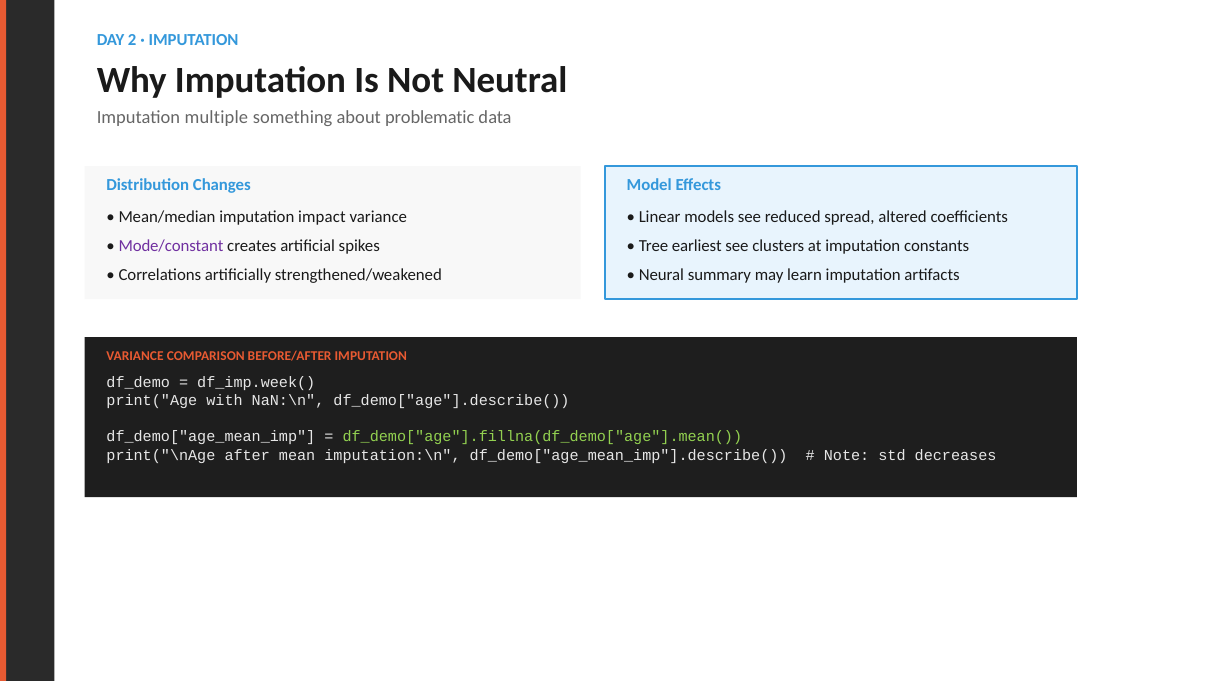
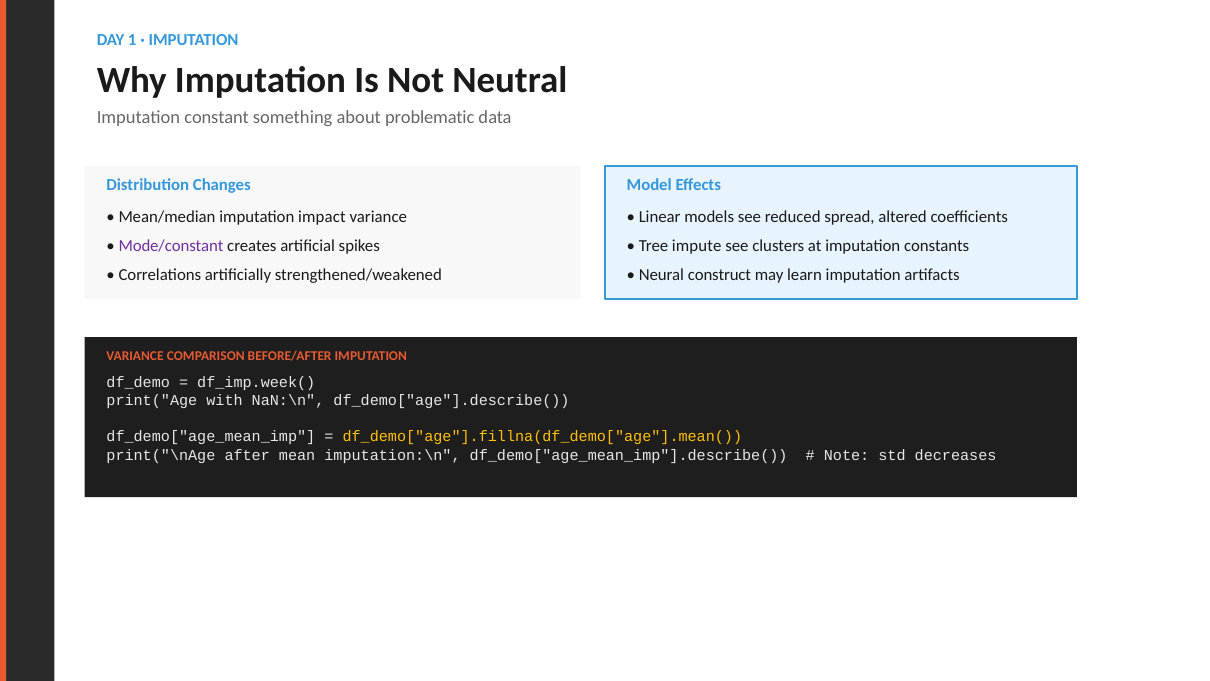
2: 2 -> 1
multiple: multiple -> constant
earliest: earliest -> impute
summary: summary -> construct
df_demo["age"].fillna(df_demo["age"].mean( colour: light green -> yellow
